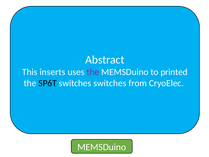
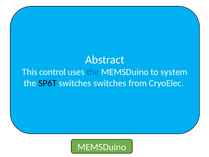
inserts: inserts -> control
the at (93, 72) colour: purple -> blue
printed: printed -> system
